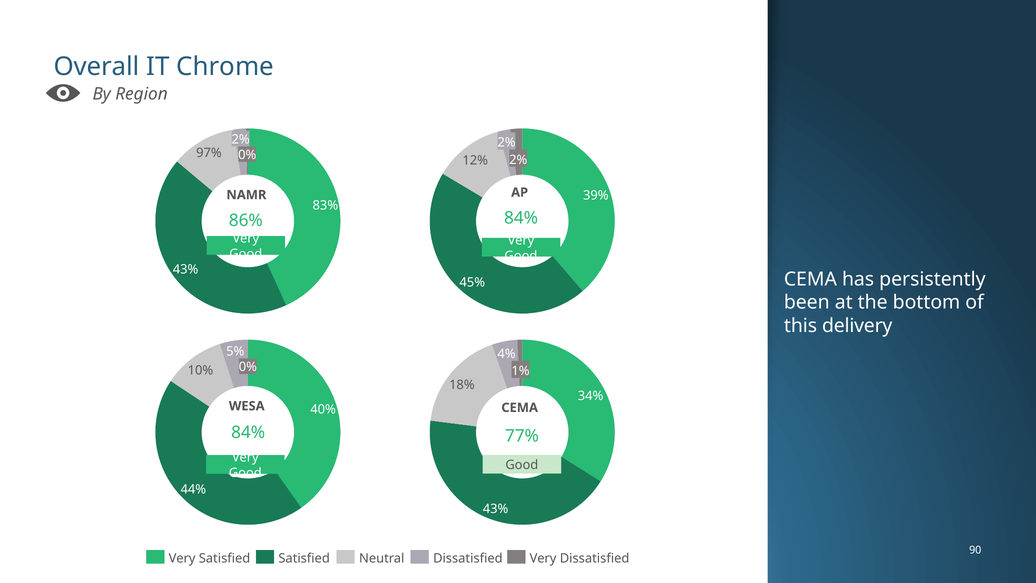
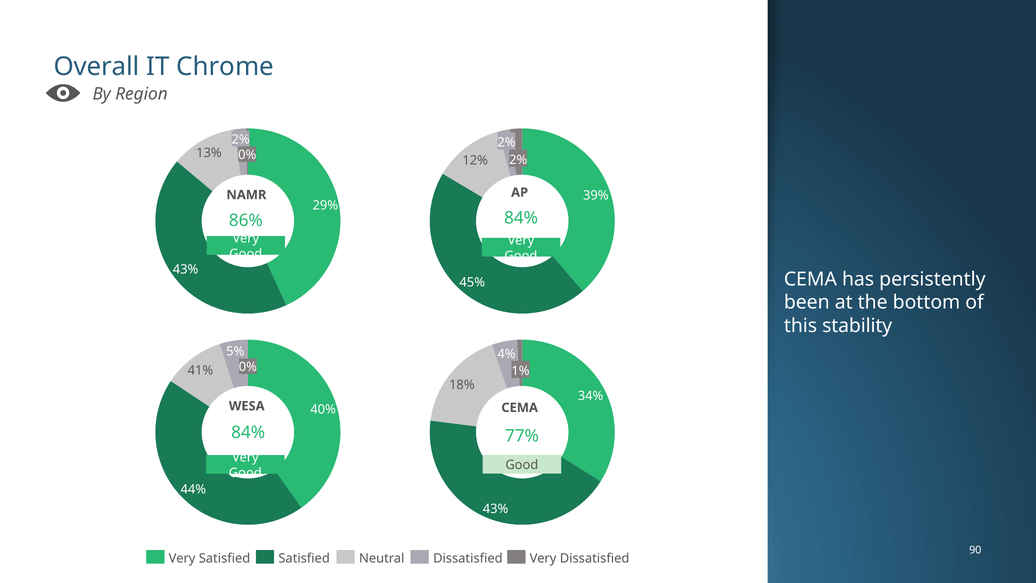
97%: 97% -> 13%
83%: 83% -> 29%
delivery: delivery -> stability
10%: 10% -> 41%
